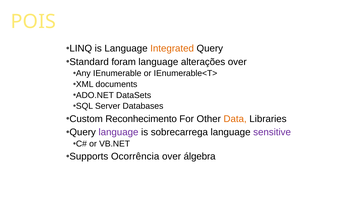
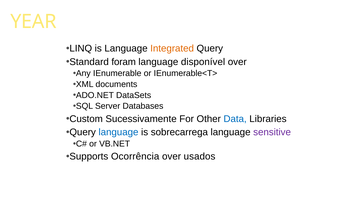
POIS: POIS -> YEAR
alterações: alterações -> disponível
Reconhecimento: Reconhecimento -> Sucessivamente
Data colour: orange -> blue
language at (118, 132) colour: purple -> blue
álgebra: álgebra -> usados
